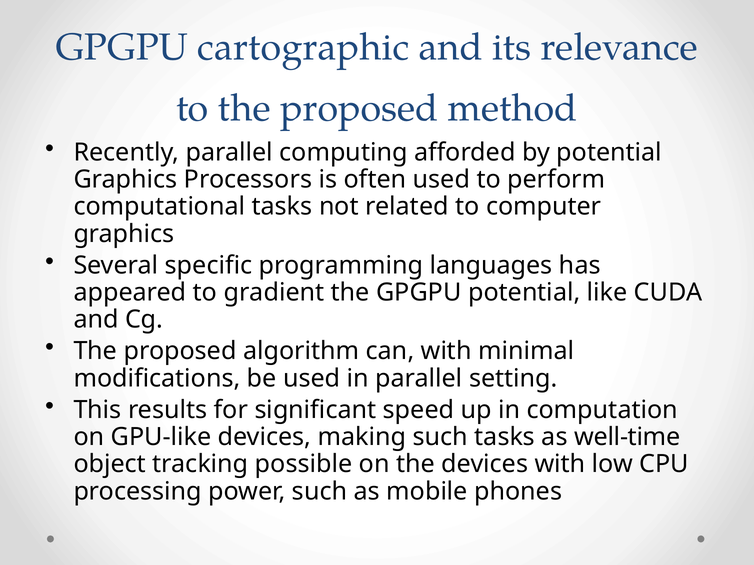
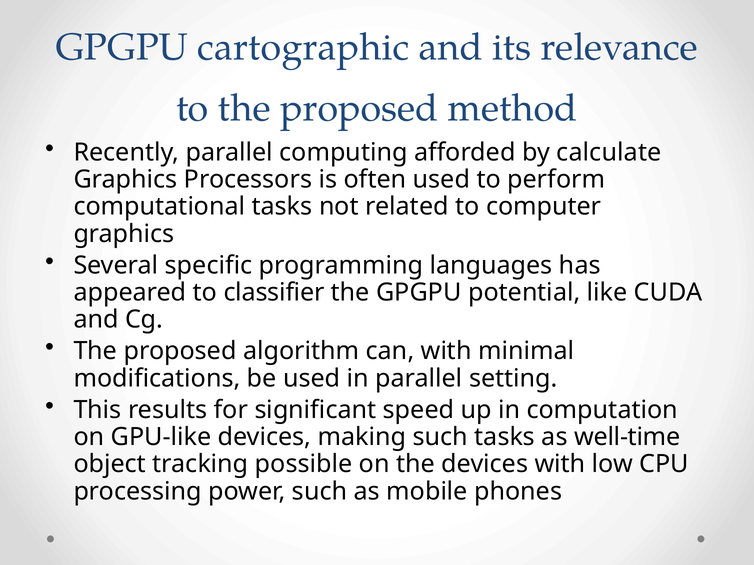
by potential: potential -> calculate
gradient: gradient -> classifier
